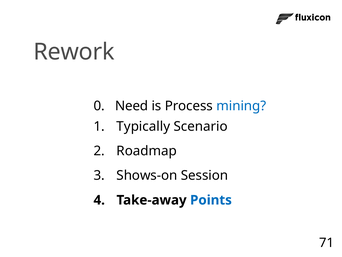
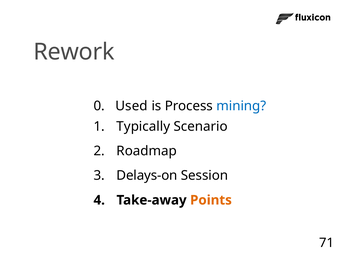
Need: Need -> Used
Shows-on: Shows-on -> Delays-on
Points colour: blue -> orange
